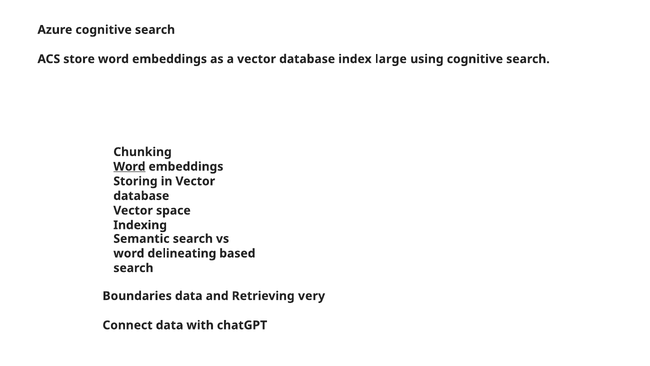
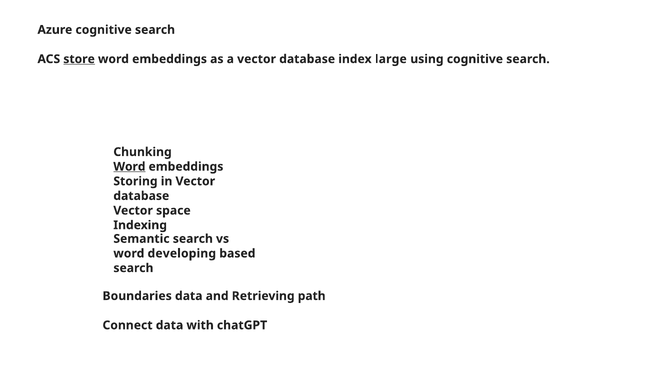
store underline: none -> present
delineating: delineating -> developing
very: very -> path
